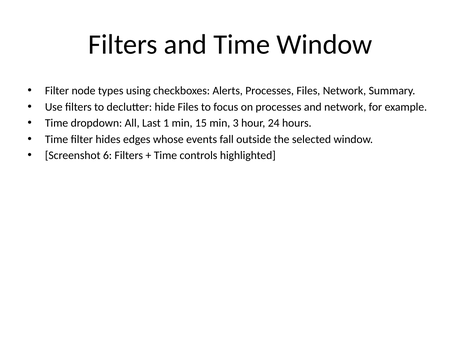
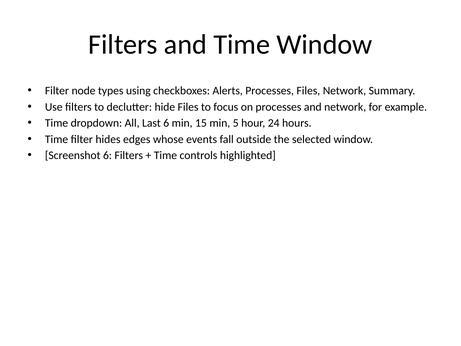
Last 1: 1 -> 6
3: 3 -> 5
